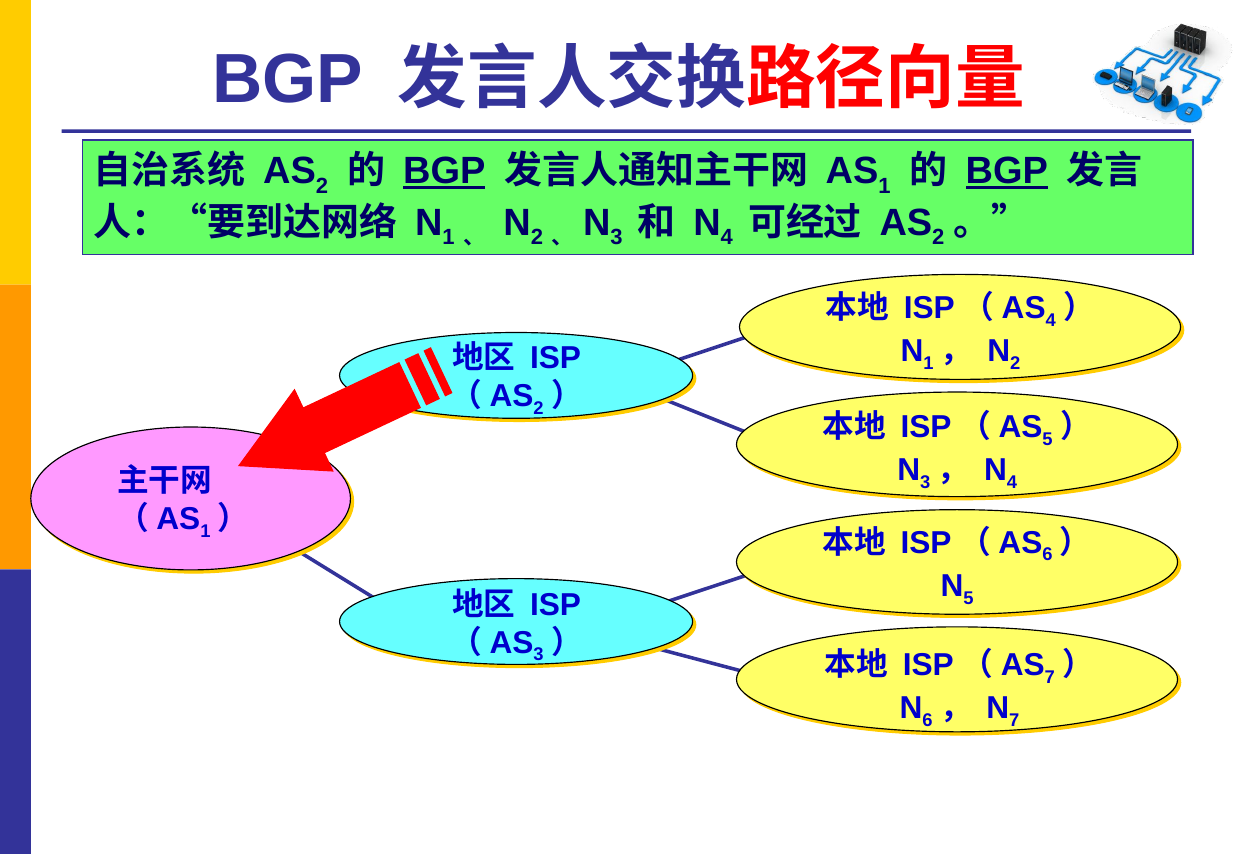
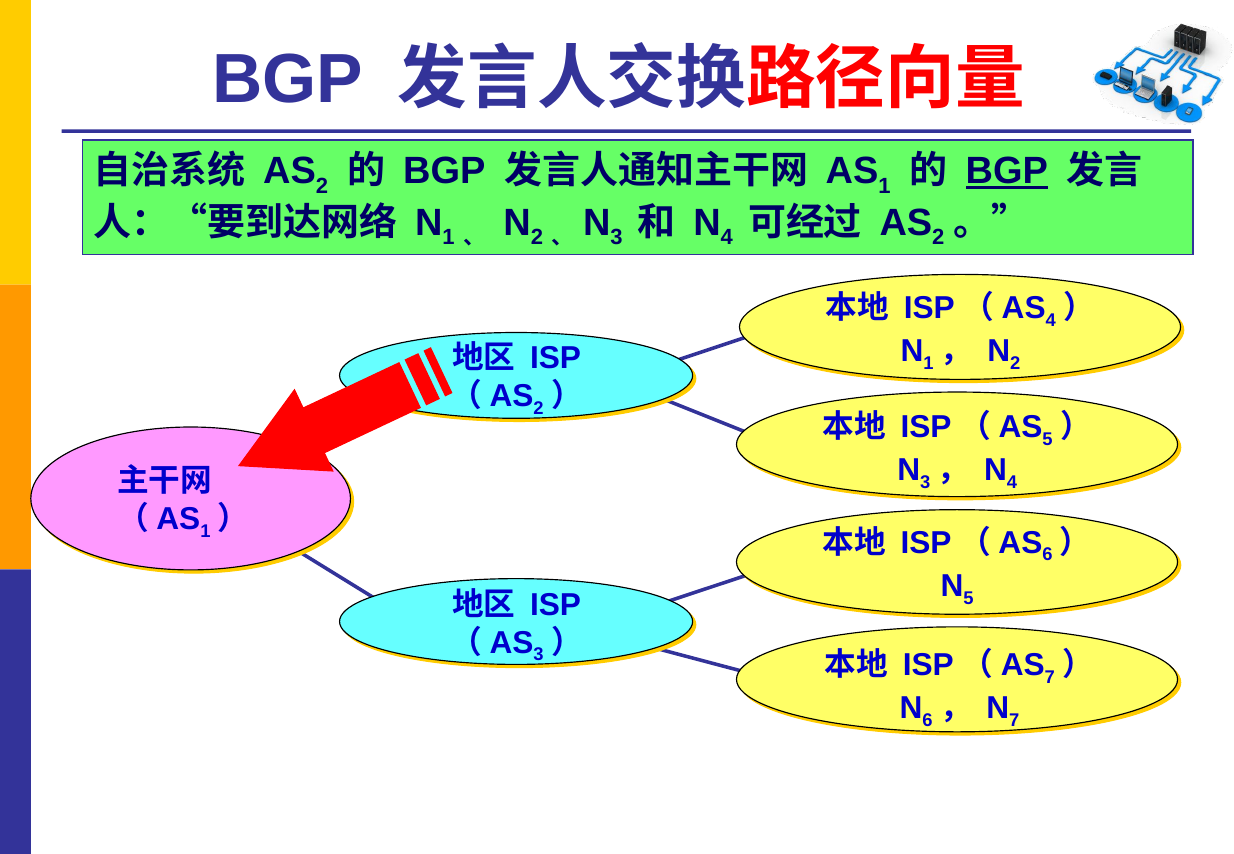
BGP at (444, 171) underline: present -> none
